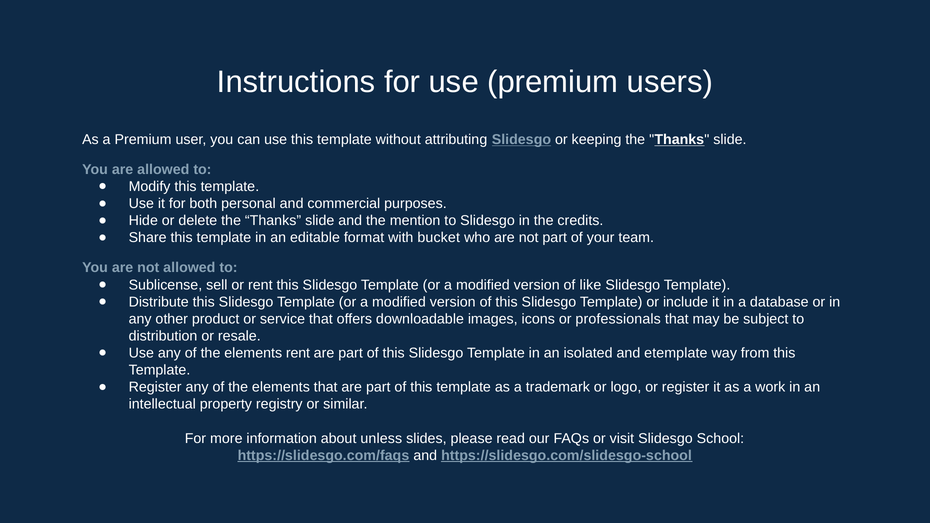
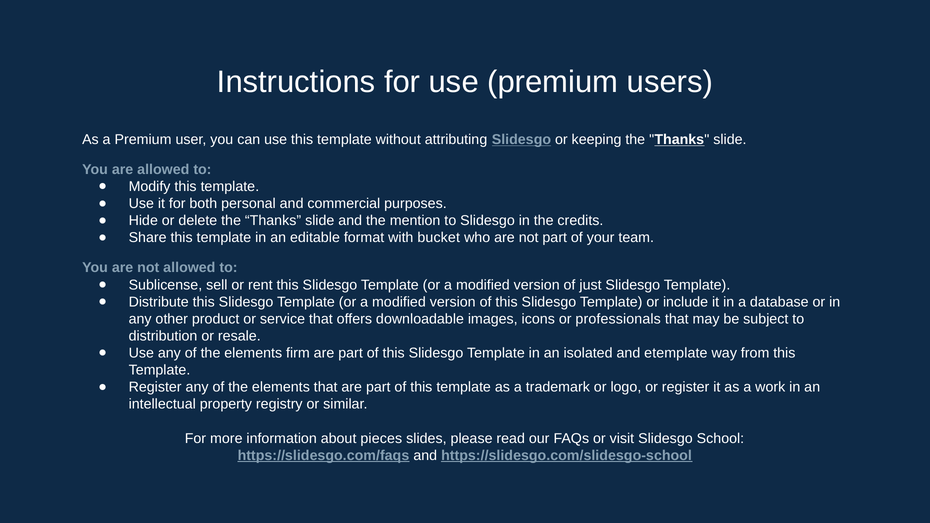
like: like -> just
elements rent: rent -> firm
unless: unless -> pieces
